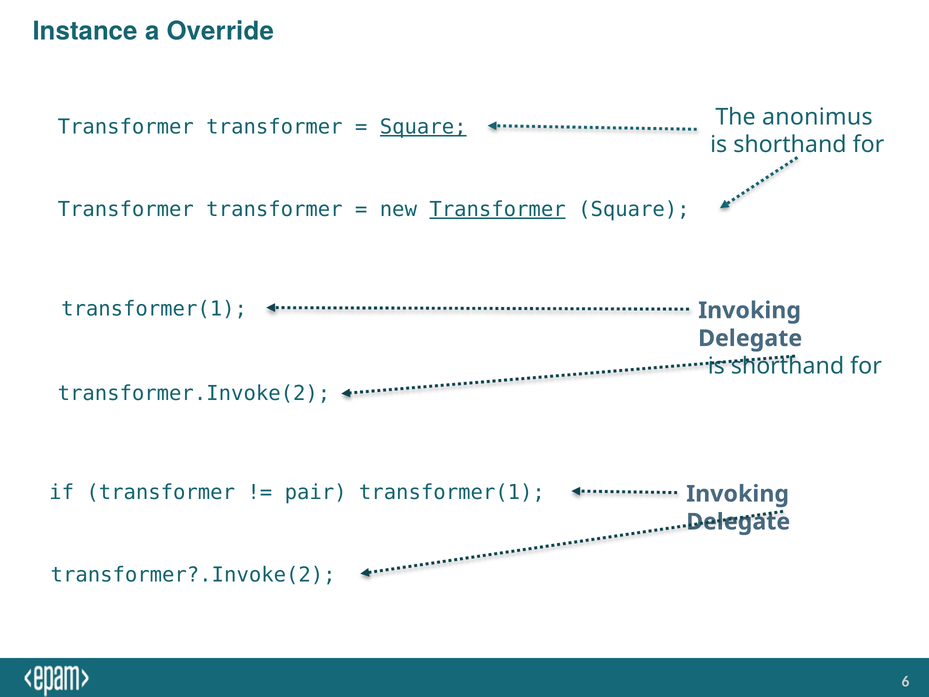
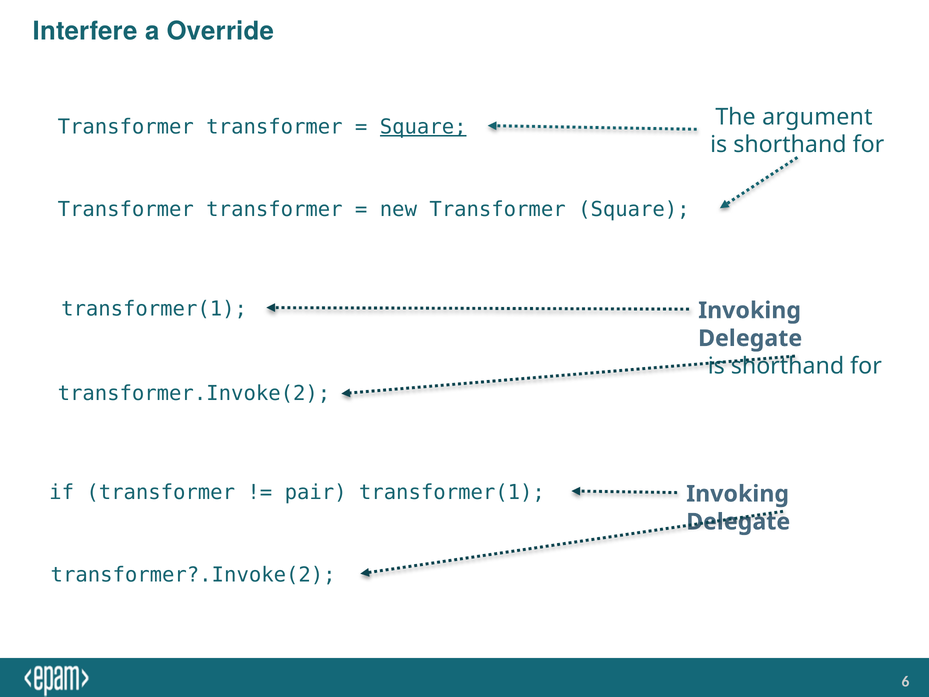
Instance: Instance -> Interfere
anonimus: anonimus -> argument
Transformer at (498, 209) underline: present -> none
